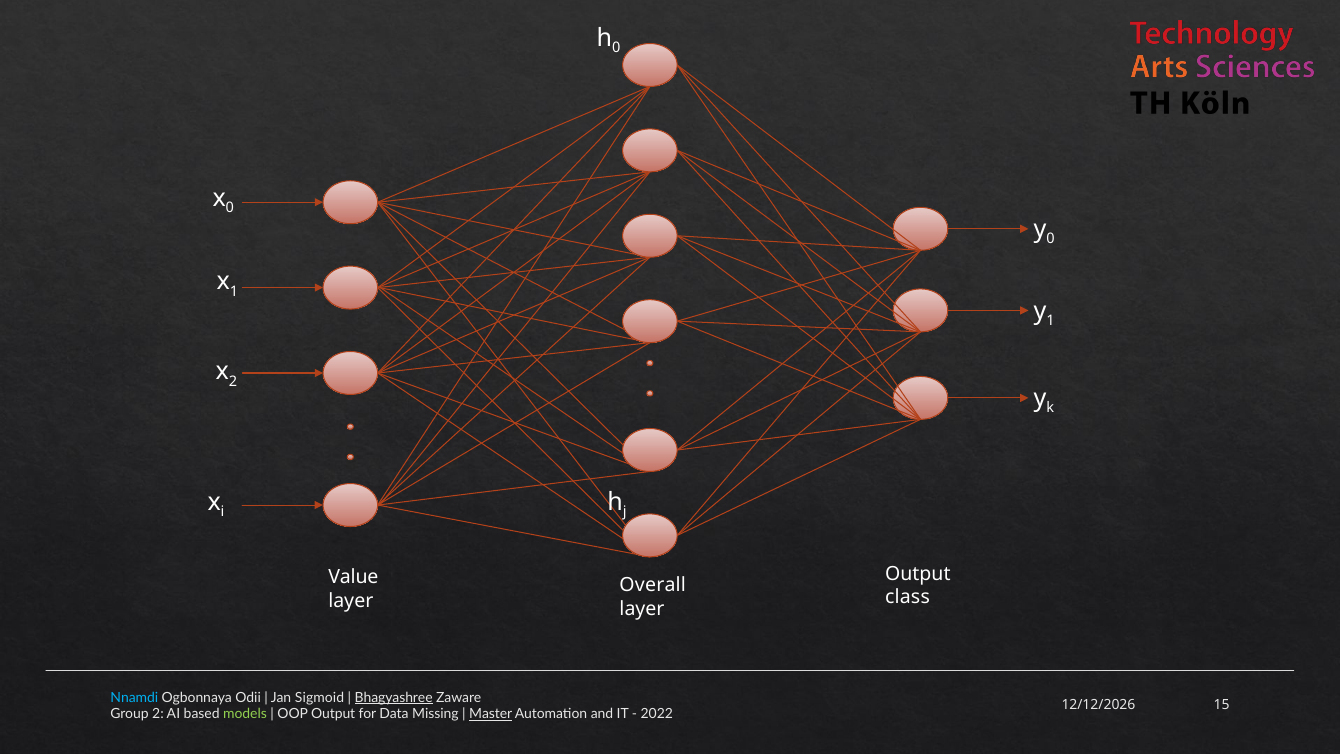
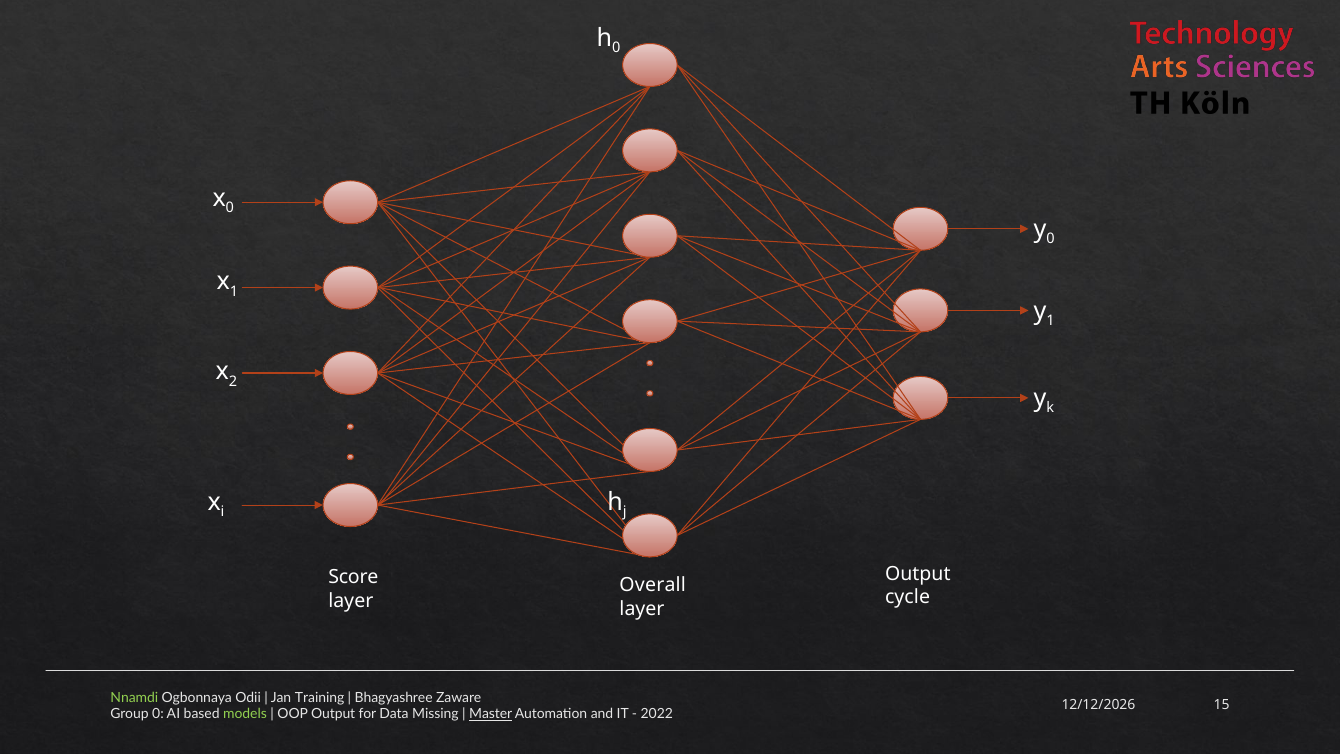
Value: Value -> Score
class: class -> cycle
Nnamdi colour: light blue -> light green
Sigmoid: Sigmoid -> Training
Bhagyashree underline: present -> none
Group 2: 2 -> 0
